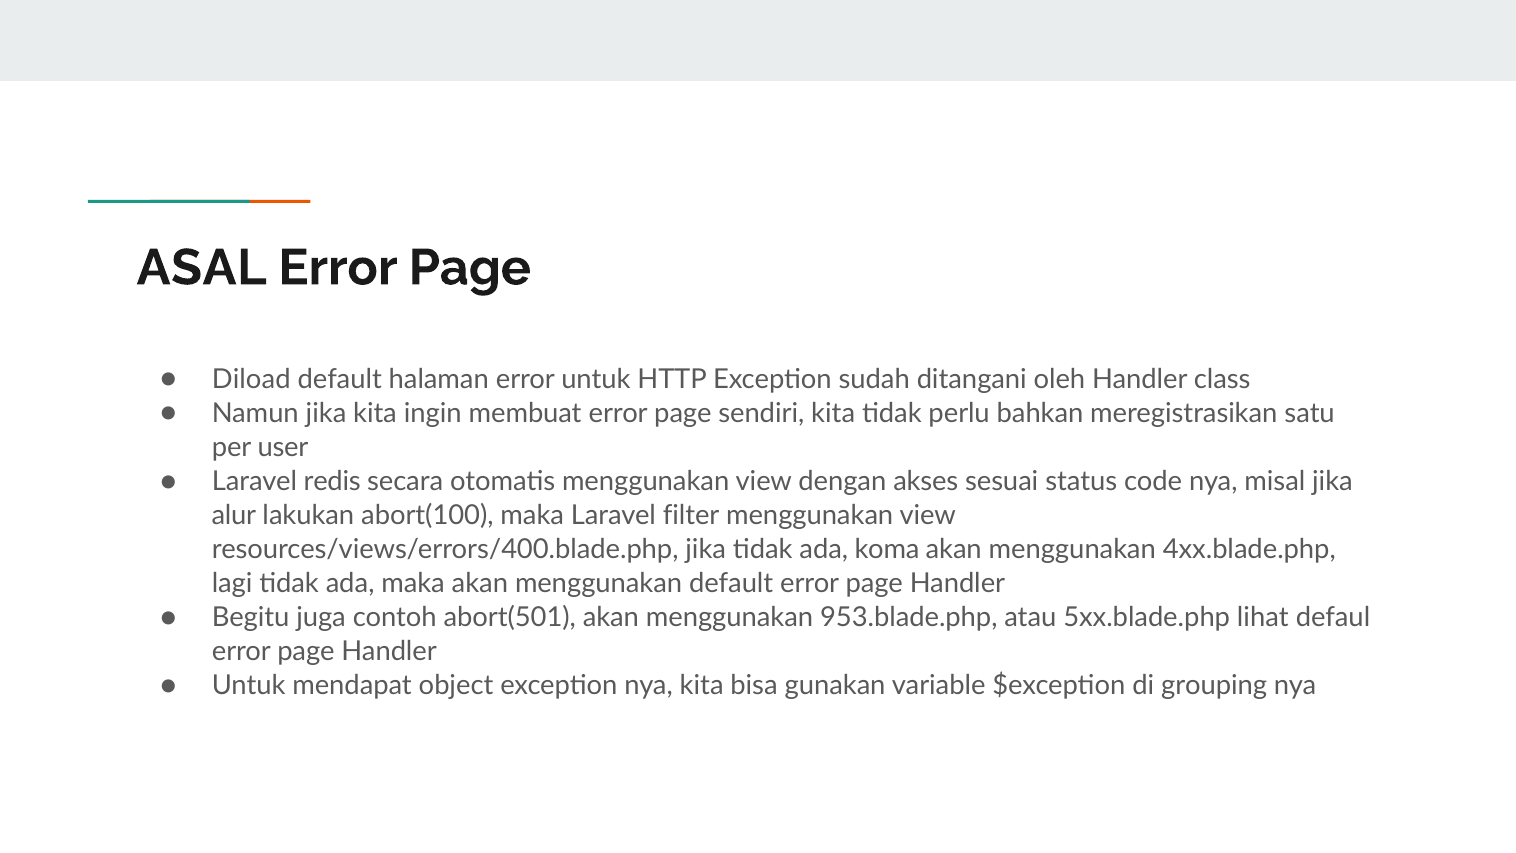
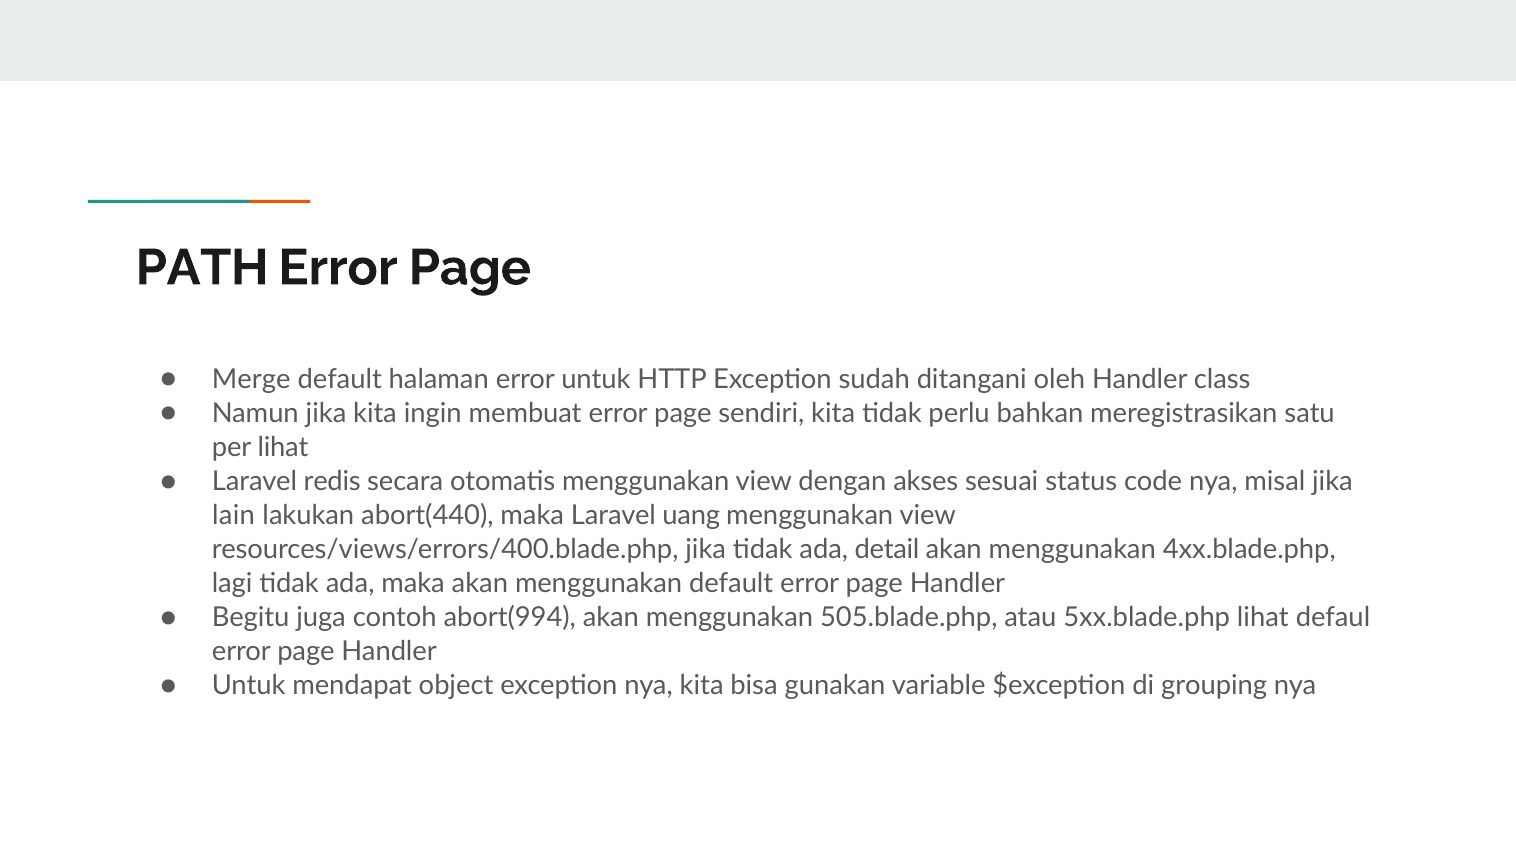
ASAL: ASAL -> PATH
Diload: Diload -> Merge
per user: user -> lihat
alur: alur -> lain
abort(100: abort(100 -> abort(440
filter: filter -> uang
koma: koma -> detail
abort(501: abort(501 -> abort(994
953.blade.php: 953.blade.php -> 505.blade.php
